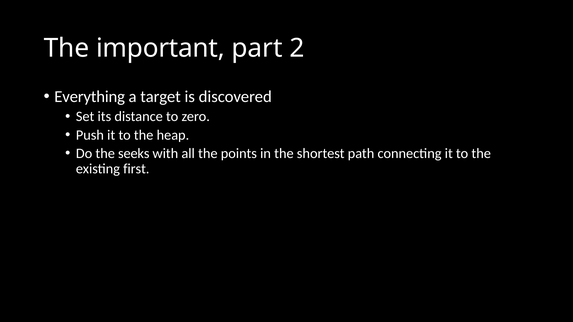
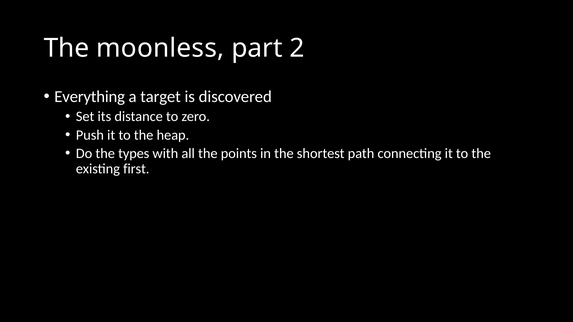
important: important -> moonless
seeks: seeks -> types
